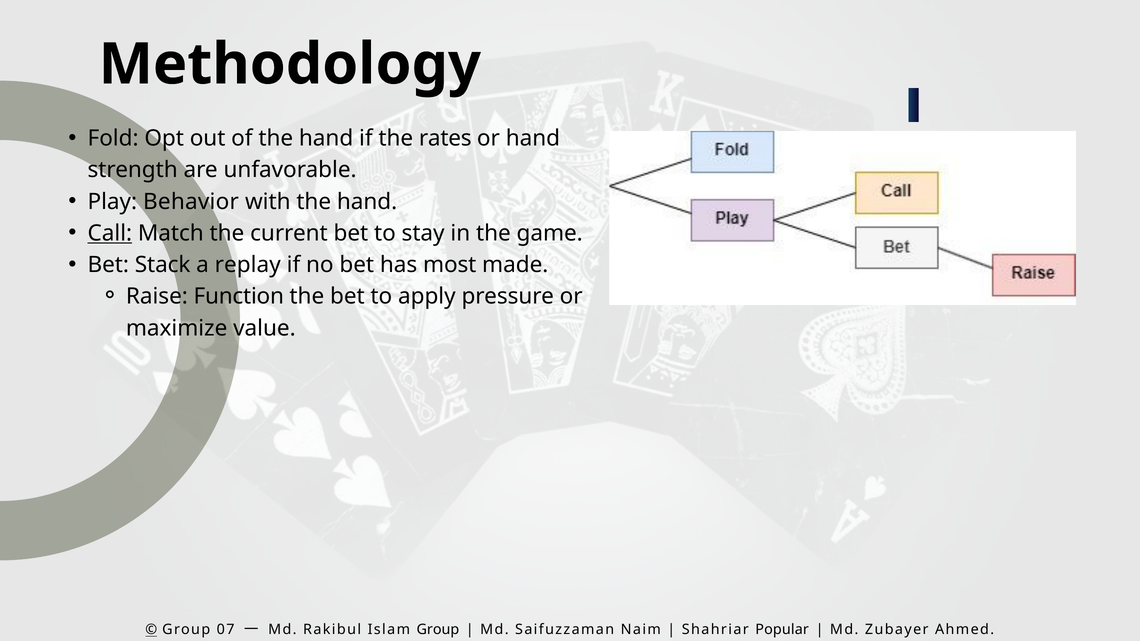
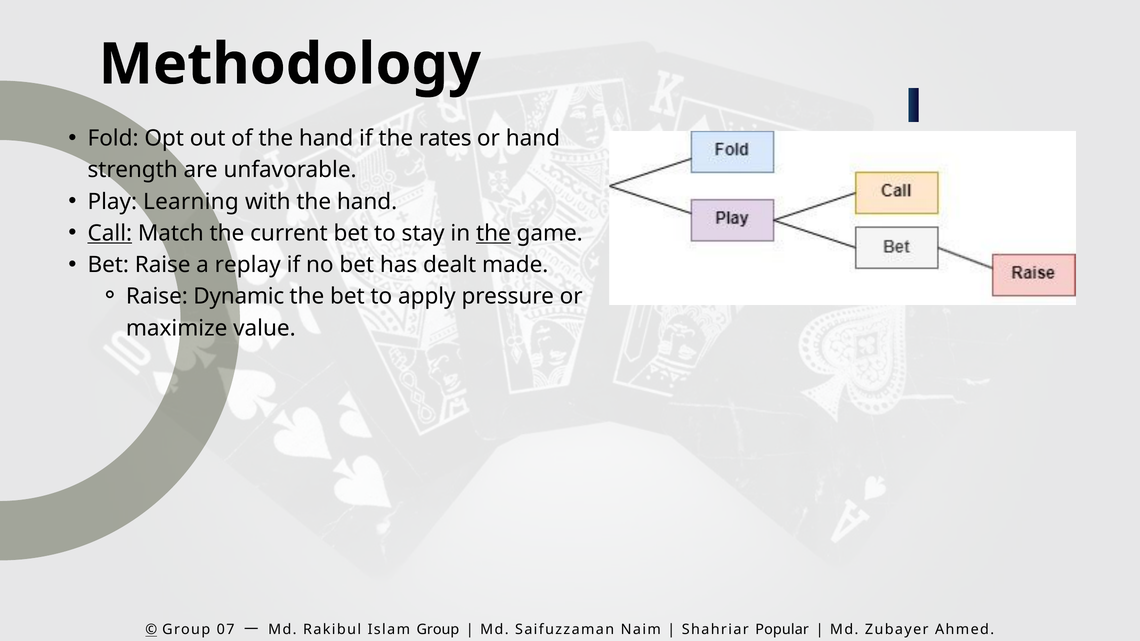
Behavior: Behavior -> Learning
the at (493, 233) underline: none -> present
Bet Stack: Stack -> Raise
most: most -> dealt
Function: Function -> Dynamic
